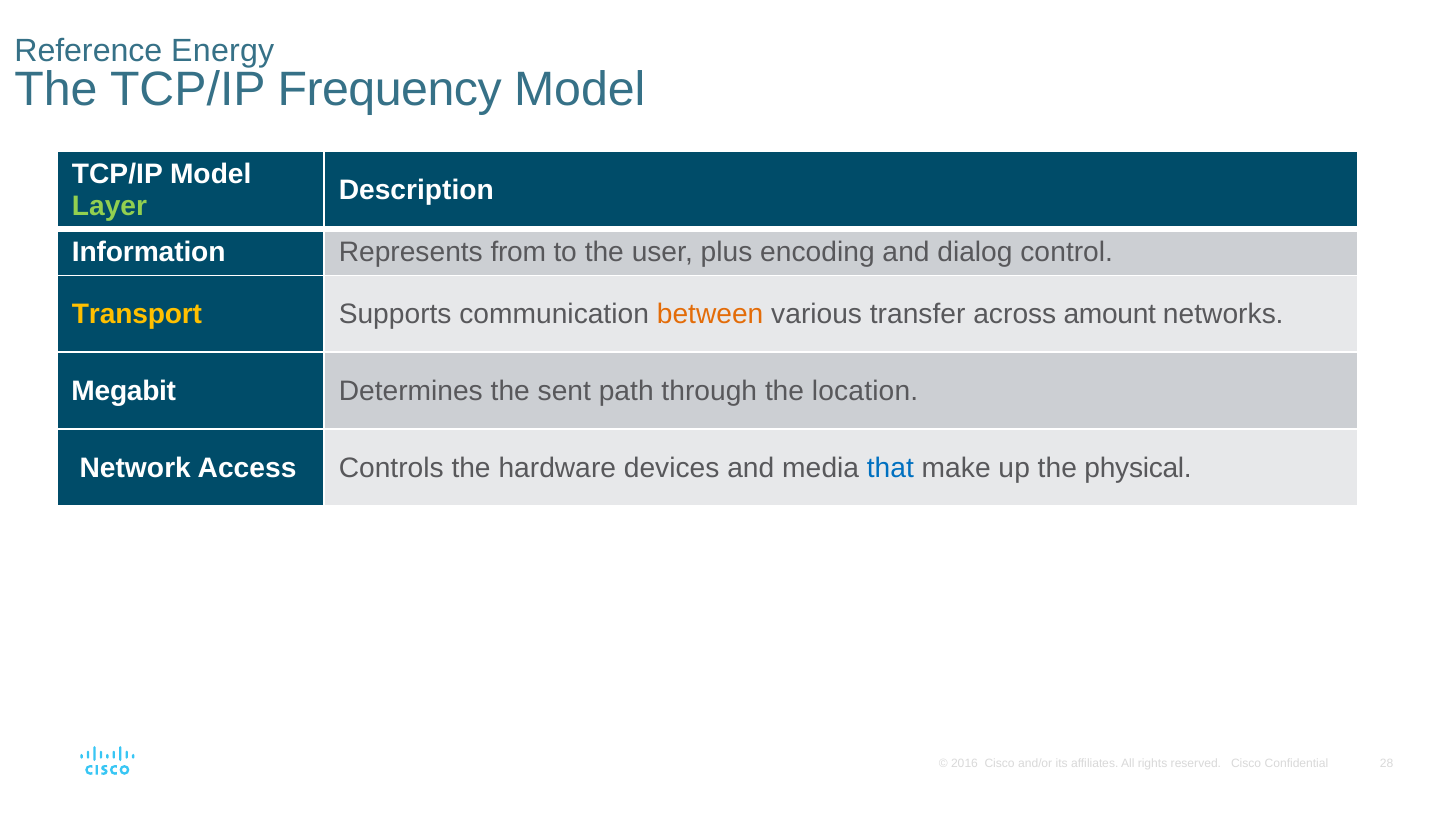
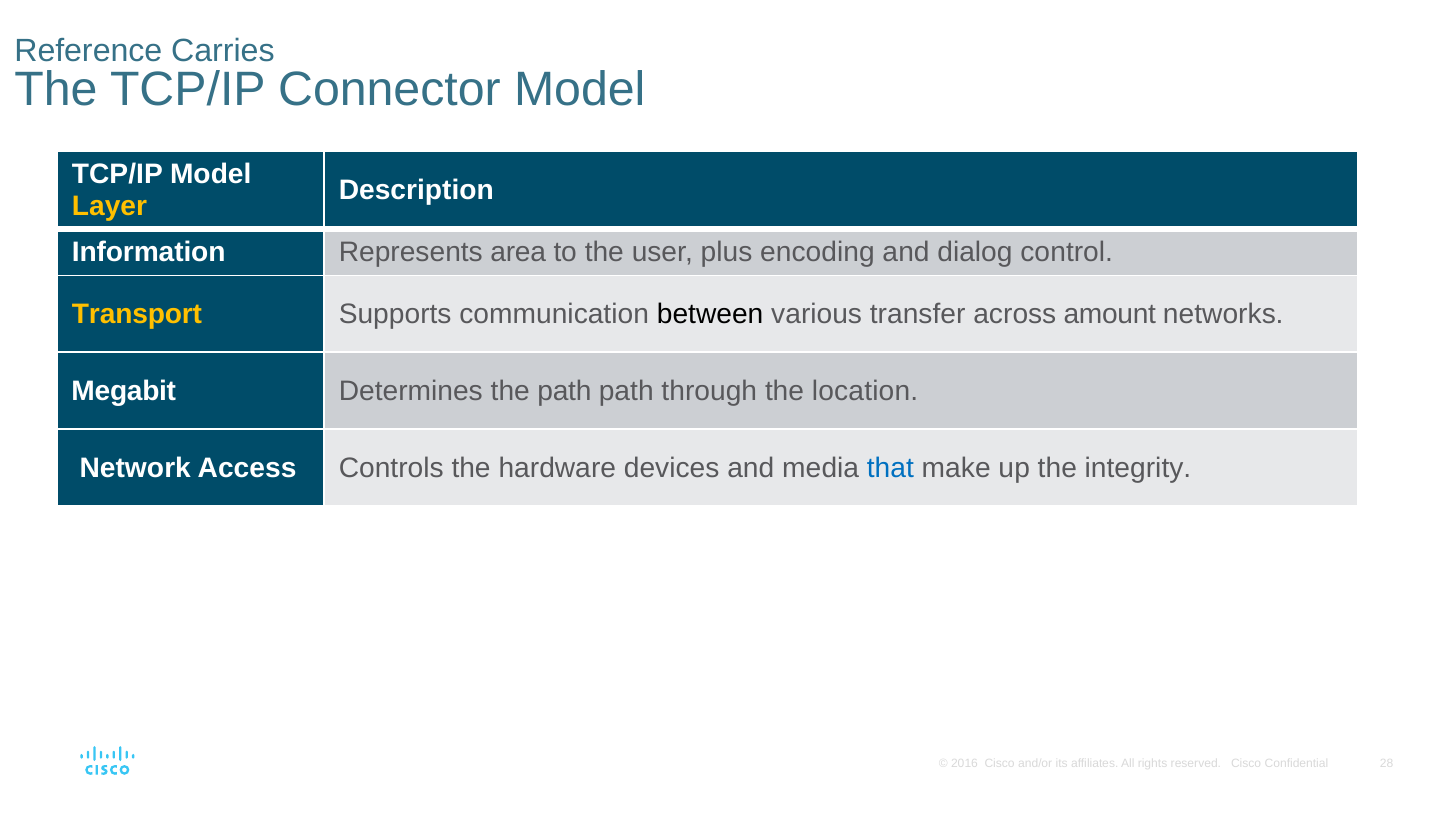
Energy: Energy -> Carries
Frequency: Frequency -> Connector
Layer colour: light green -> yellow
from: from -> area
between colour: orange -> black
the sent: sent -> path
physical: physical -> integrity
